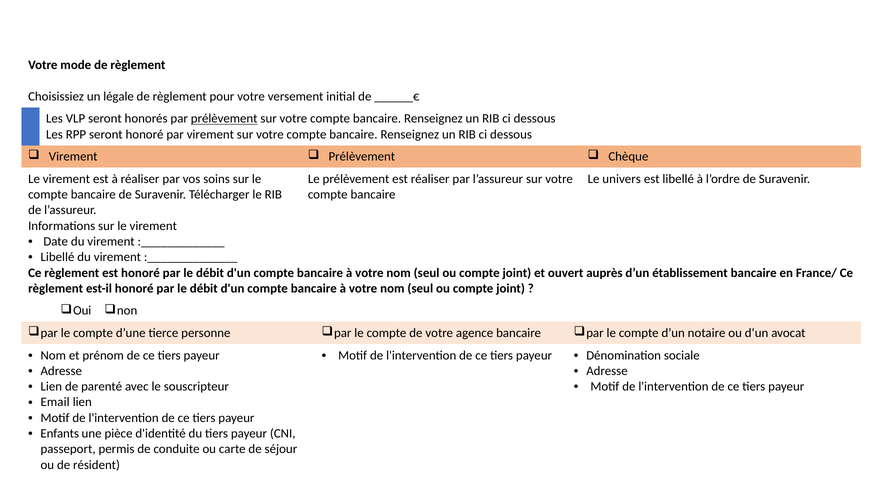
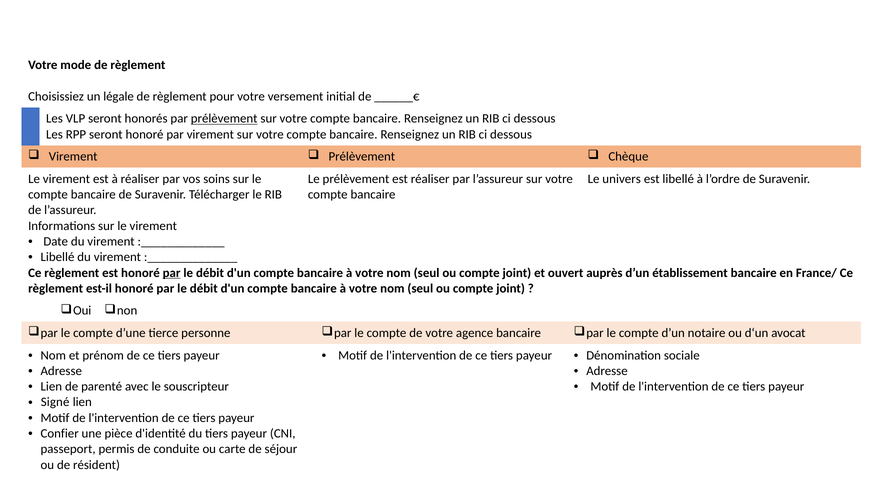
par at (172, 273) underline: none -> present
Email: Email -> Signé
Enfants: Enfants -> Confier
